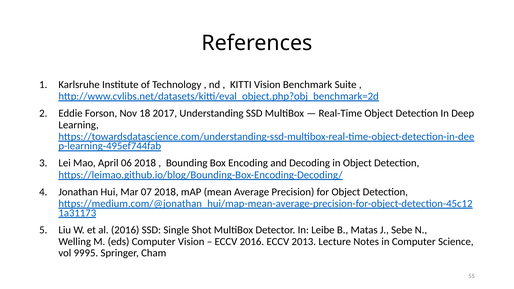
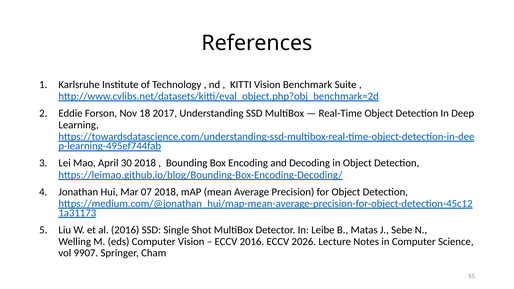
06: 06 -> 30
2013: 2013 -> 2026
9995: 9995 -> 9907
